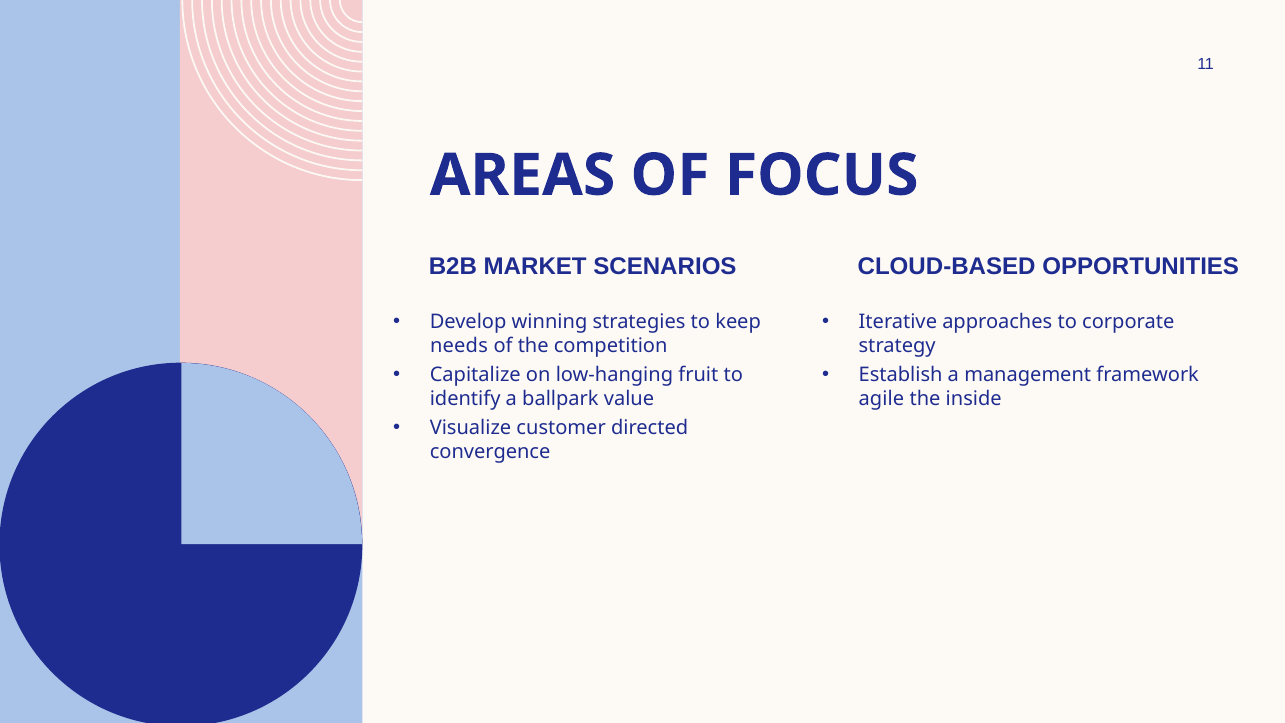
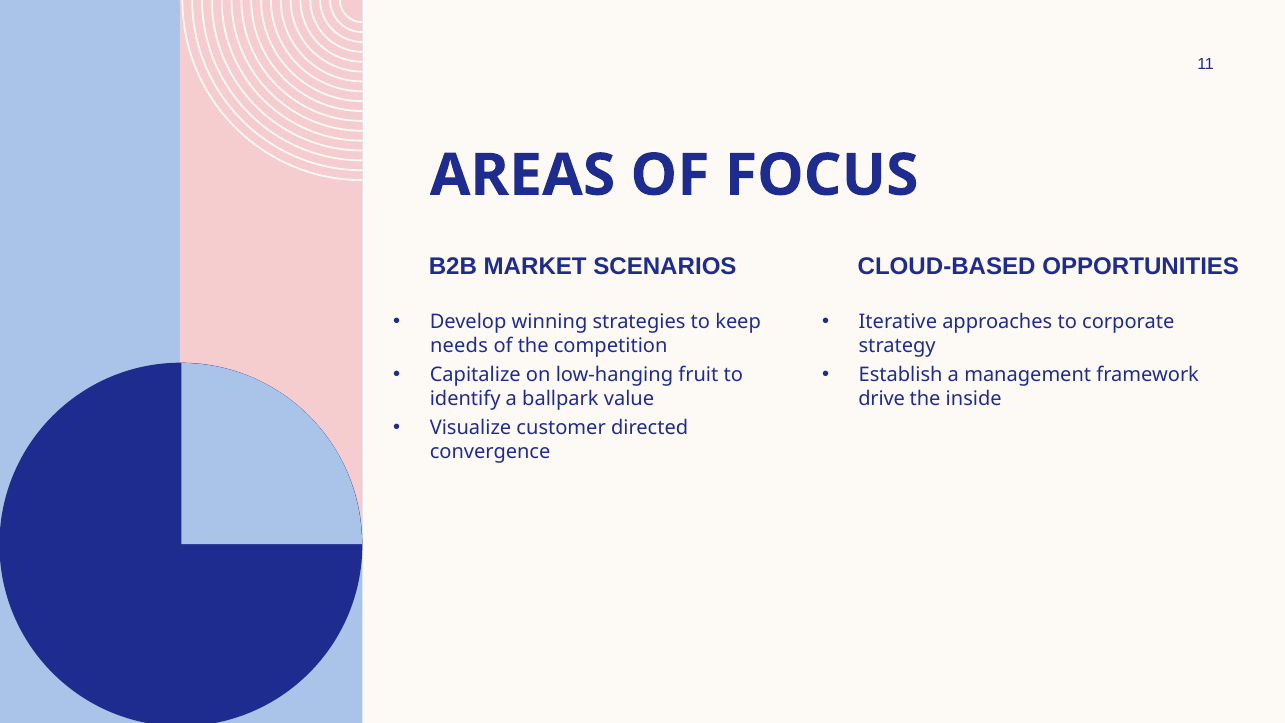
agile: agile -> drive
